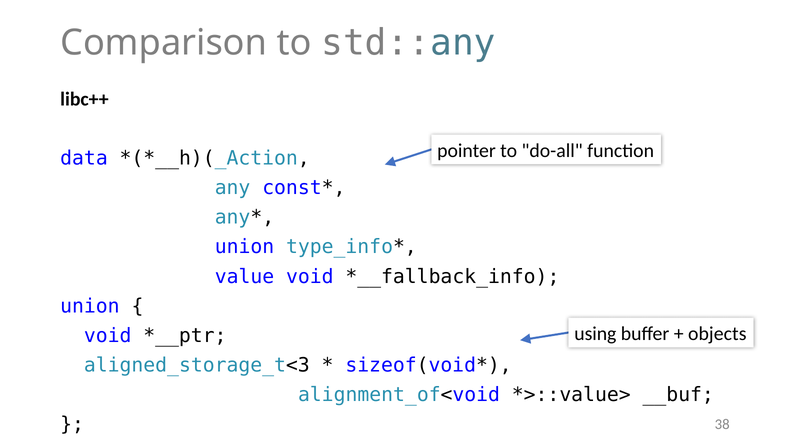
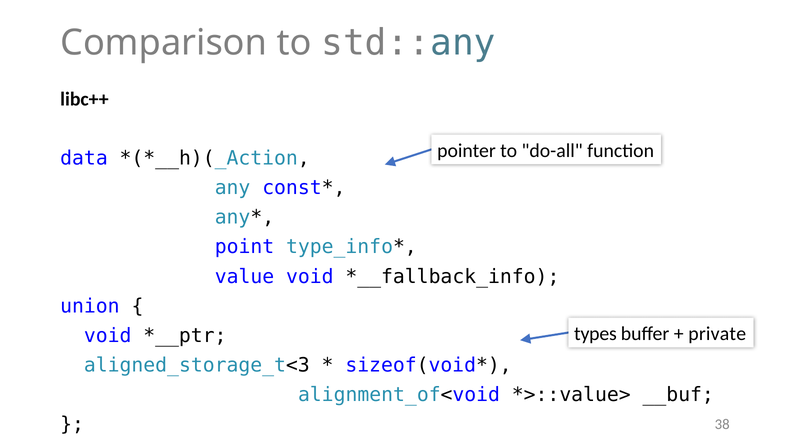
union at (244, 247): union -> point
using: using -> types
objects: objects -> private
